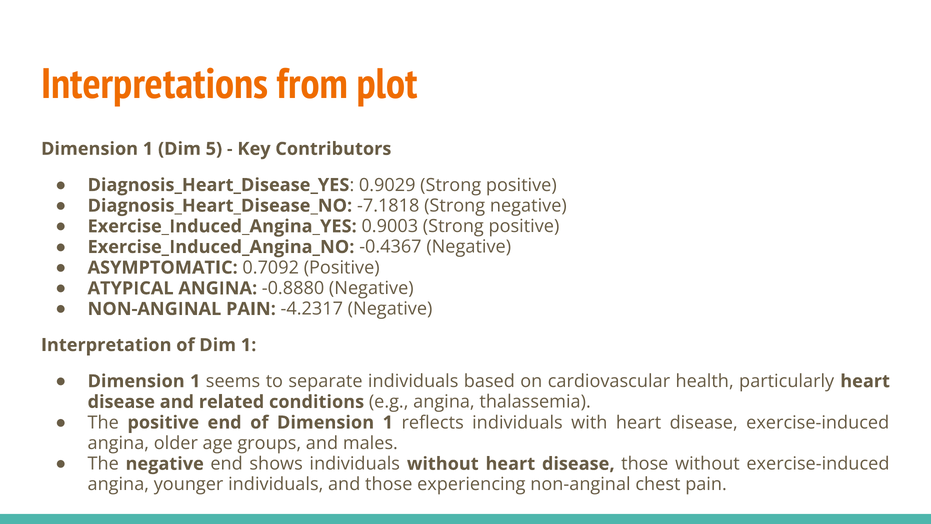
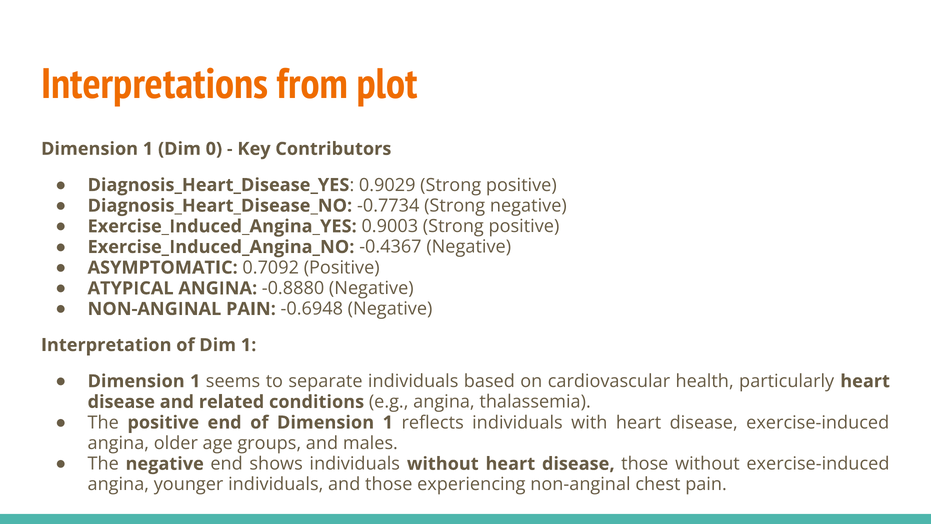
5: 5 -> 0
-7.1818: -7.1818 -> -0.7734
-4.2317: -4.2317 -> -0.6948
